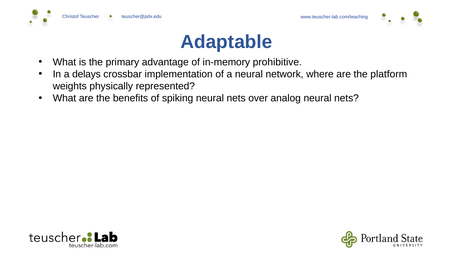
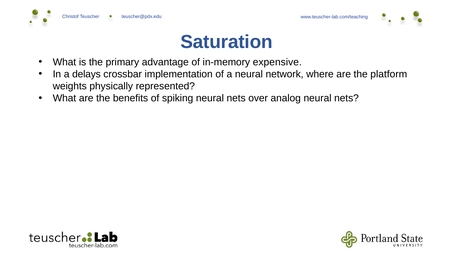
Adaptable: Adaptable -> Saturation
prohibitive: prohibitive -> expensive
